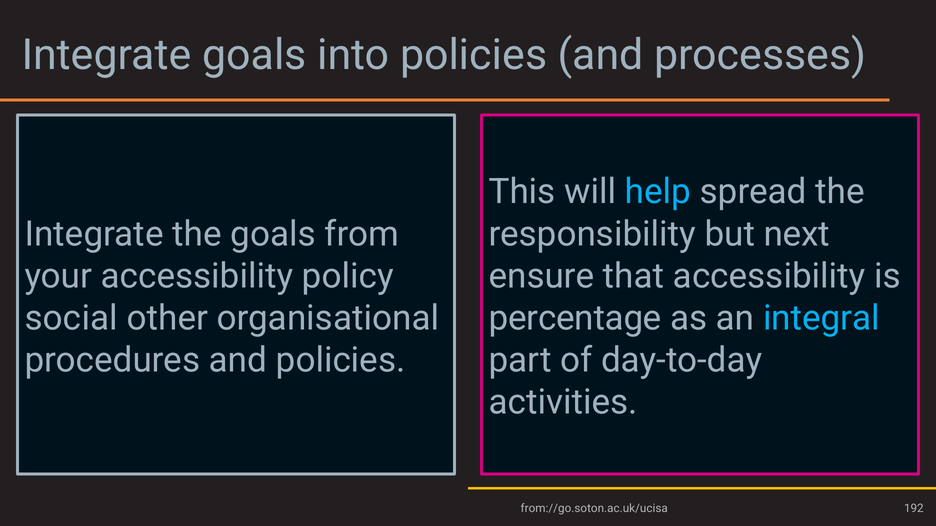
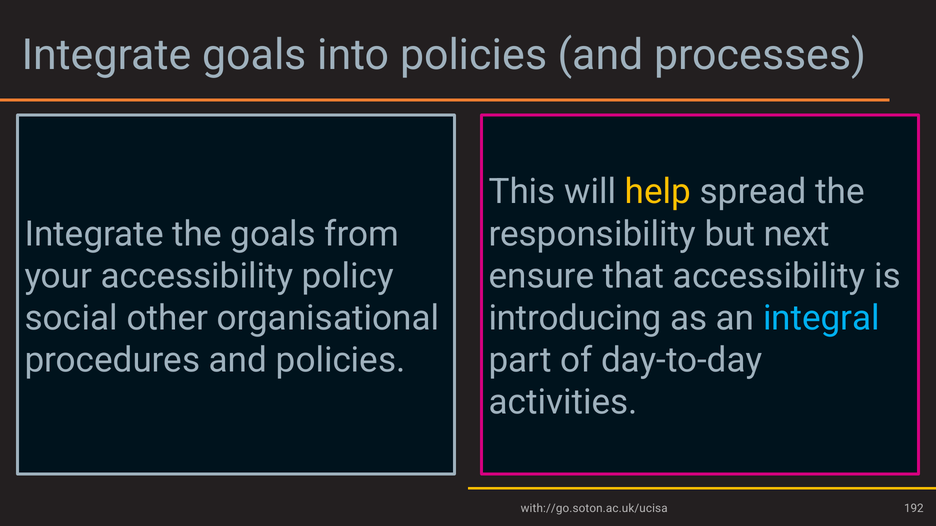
help colour: light blue -> yellow
percentage: percentage -> introducing
from://go.soton.ac.uk/ucisa: from://go.soton.ac.uk/ucisa -> with://go.soton.ac.uk/ucisa
